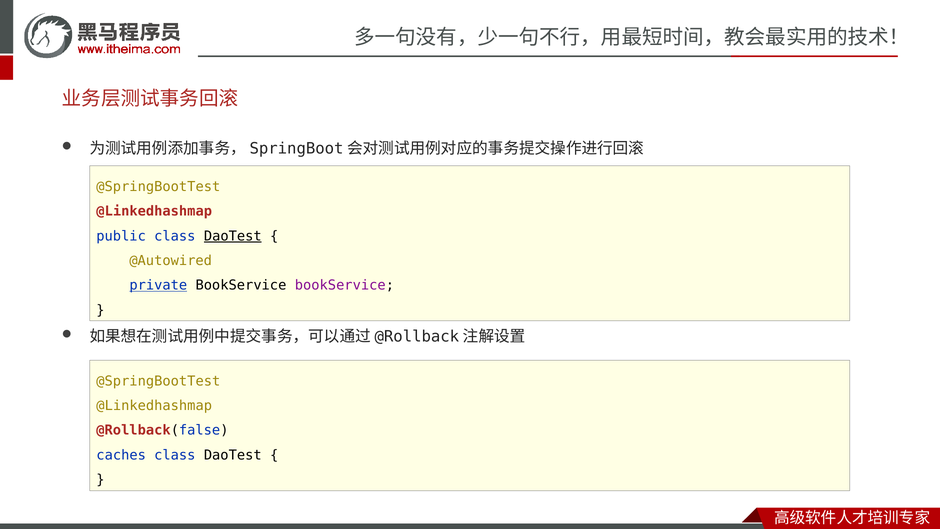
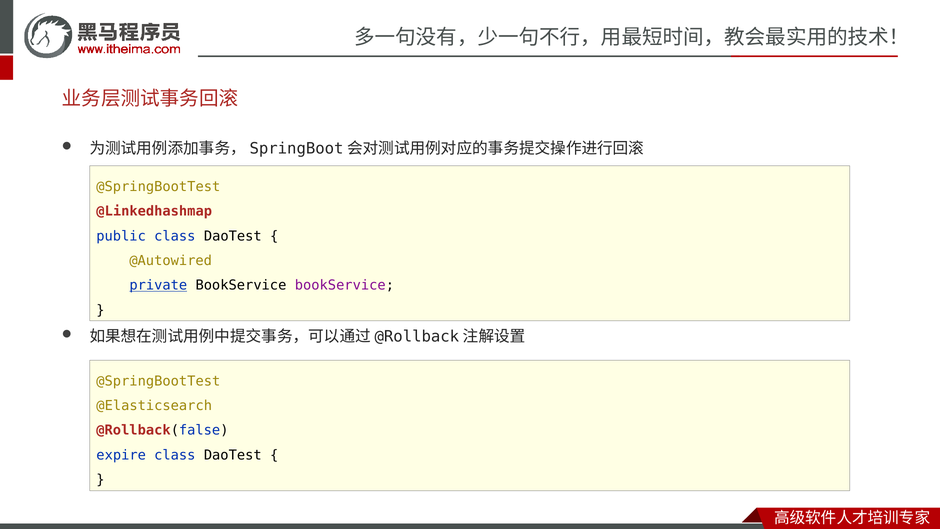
DaoTest at (233, 236) underline: present -> none
@Linkedhashmap at (154, 406): @Linkedhashmap -> @Elasticsearch
caches: caches -> expire
